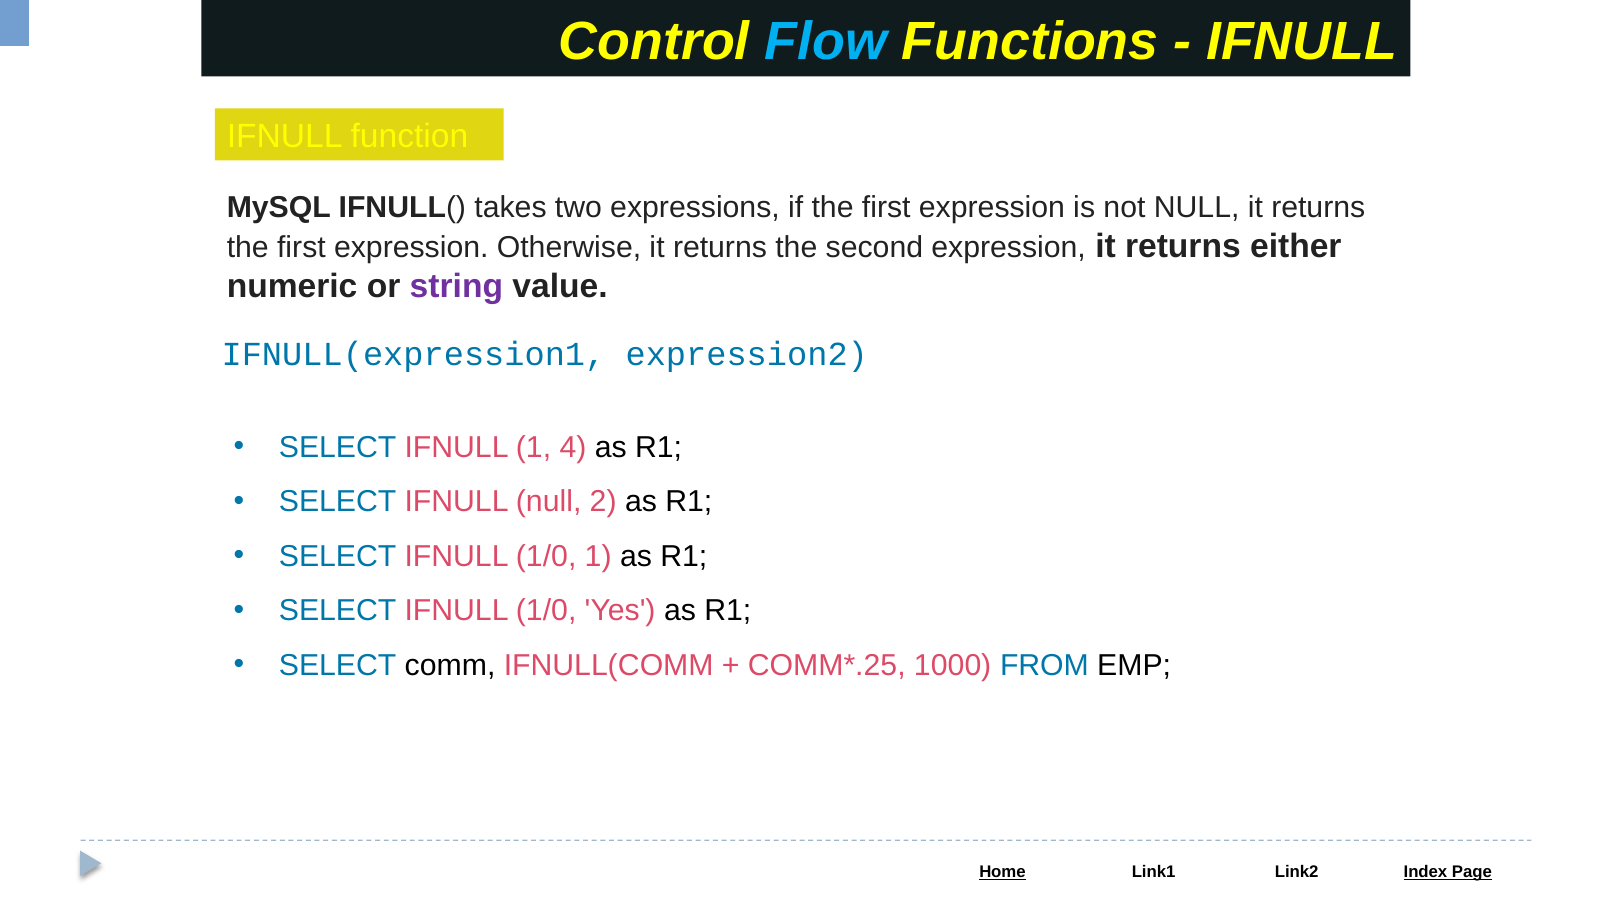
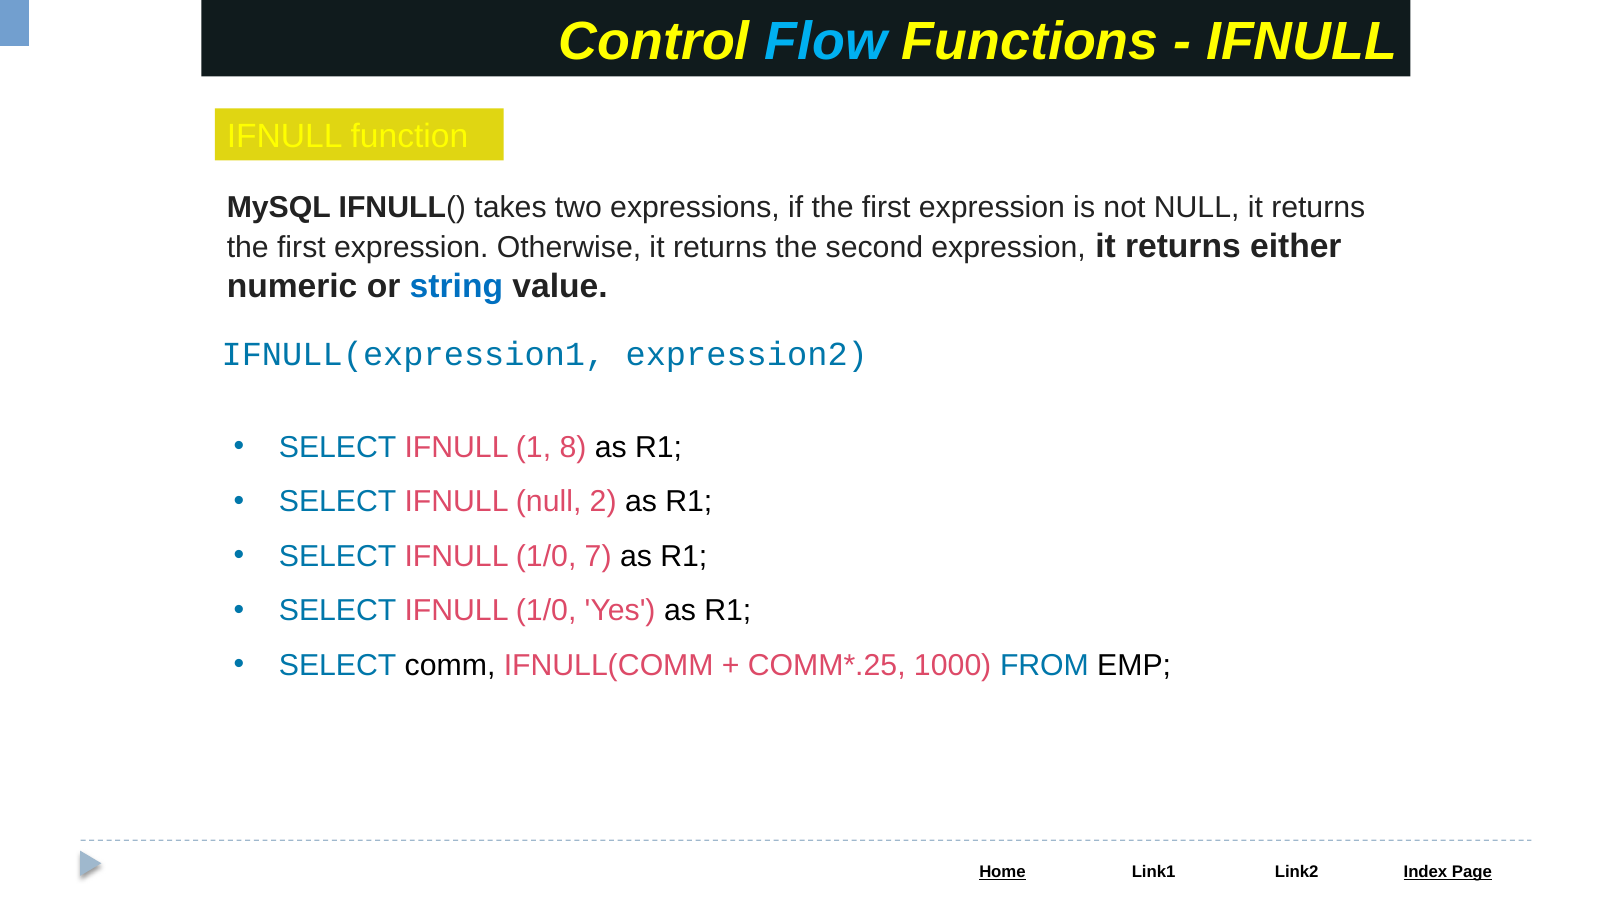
string colour: purple -> blue
4: 4 -> 8
1/0 1: 1 -> 7
